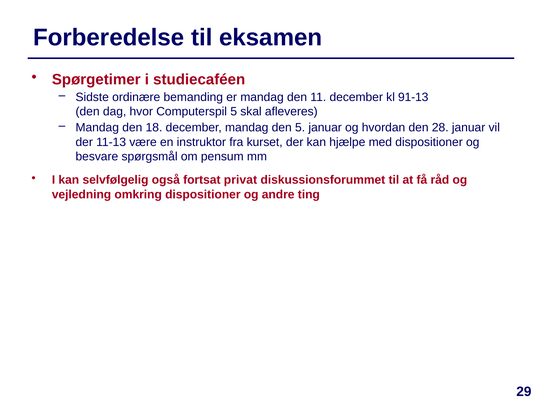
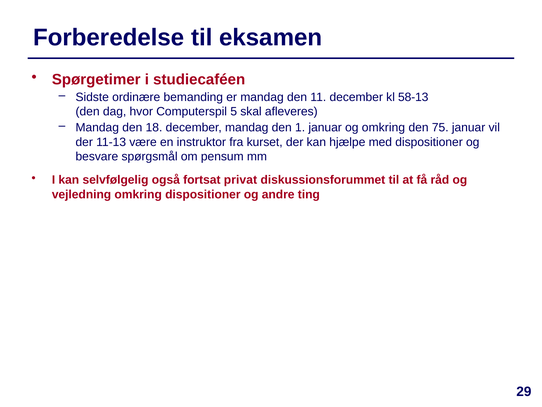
91-13: 91-13 -> 58-13
den 5: 5 -> 1
og hvordan: hvordan -> omkring
28: 28 -> 75
